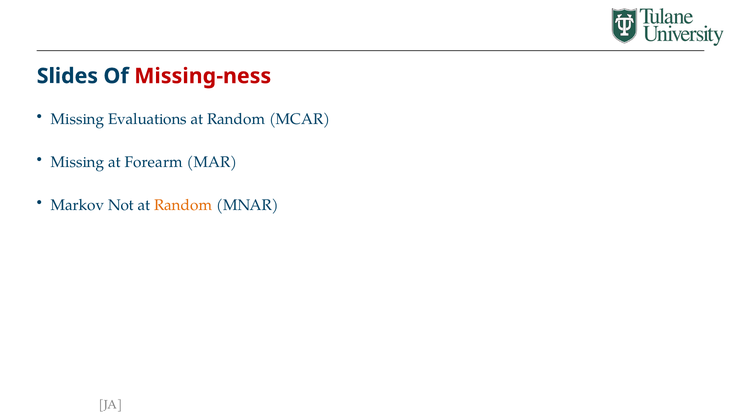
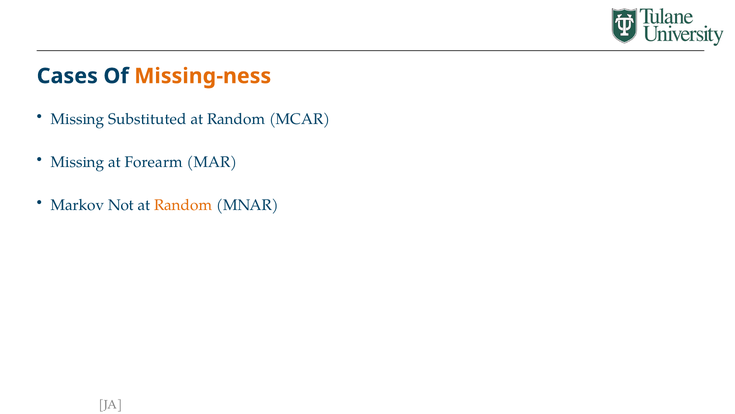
Slides: Slides -> Cases
Missing-ness colour: red -> orange
Evaluations: Evaluations -> Substituted
